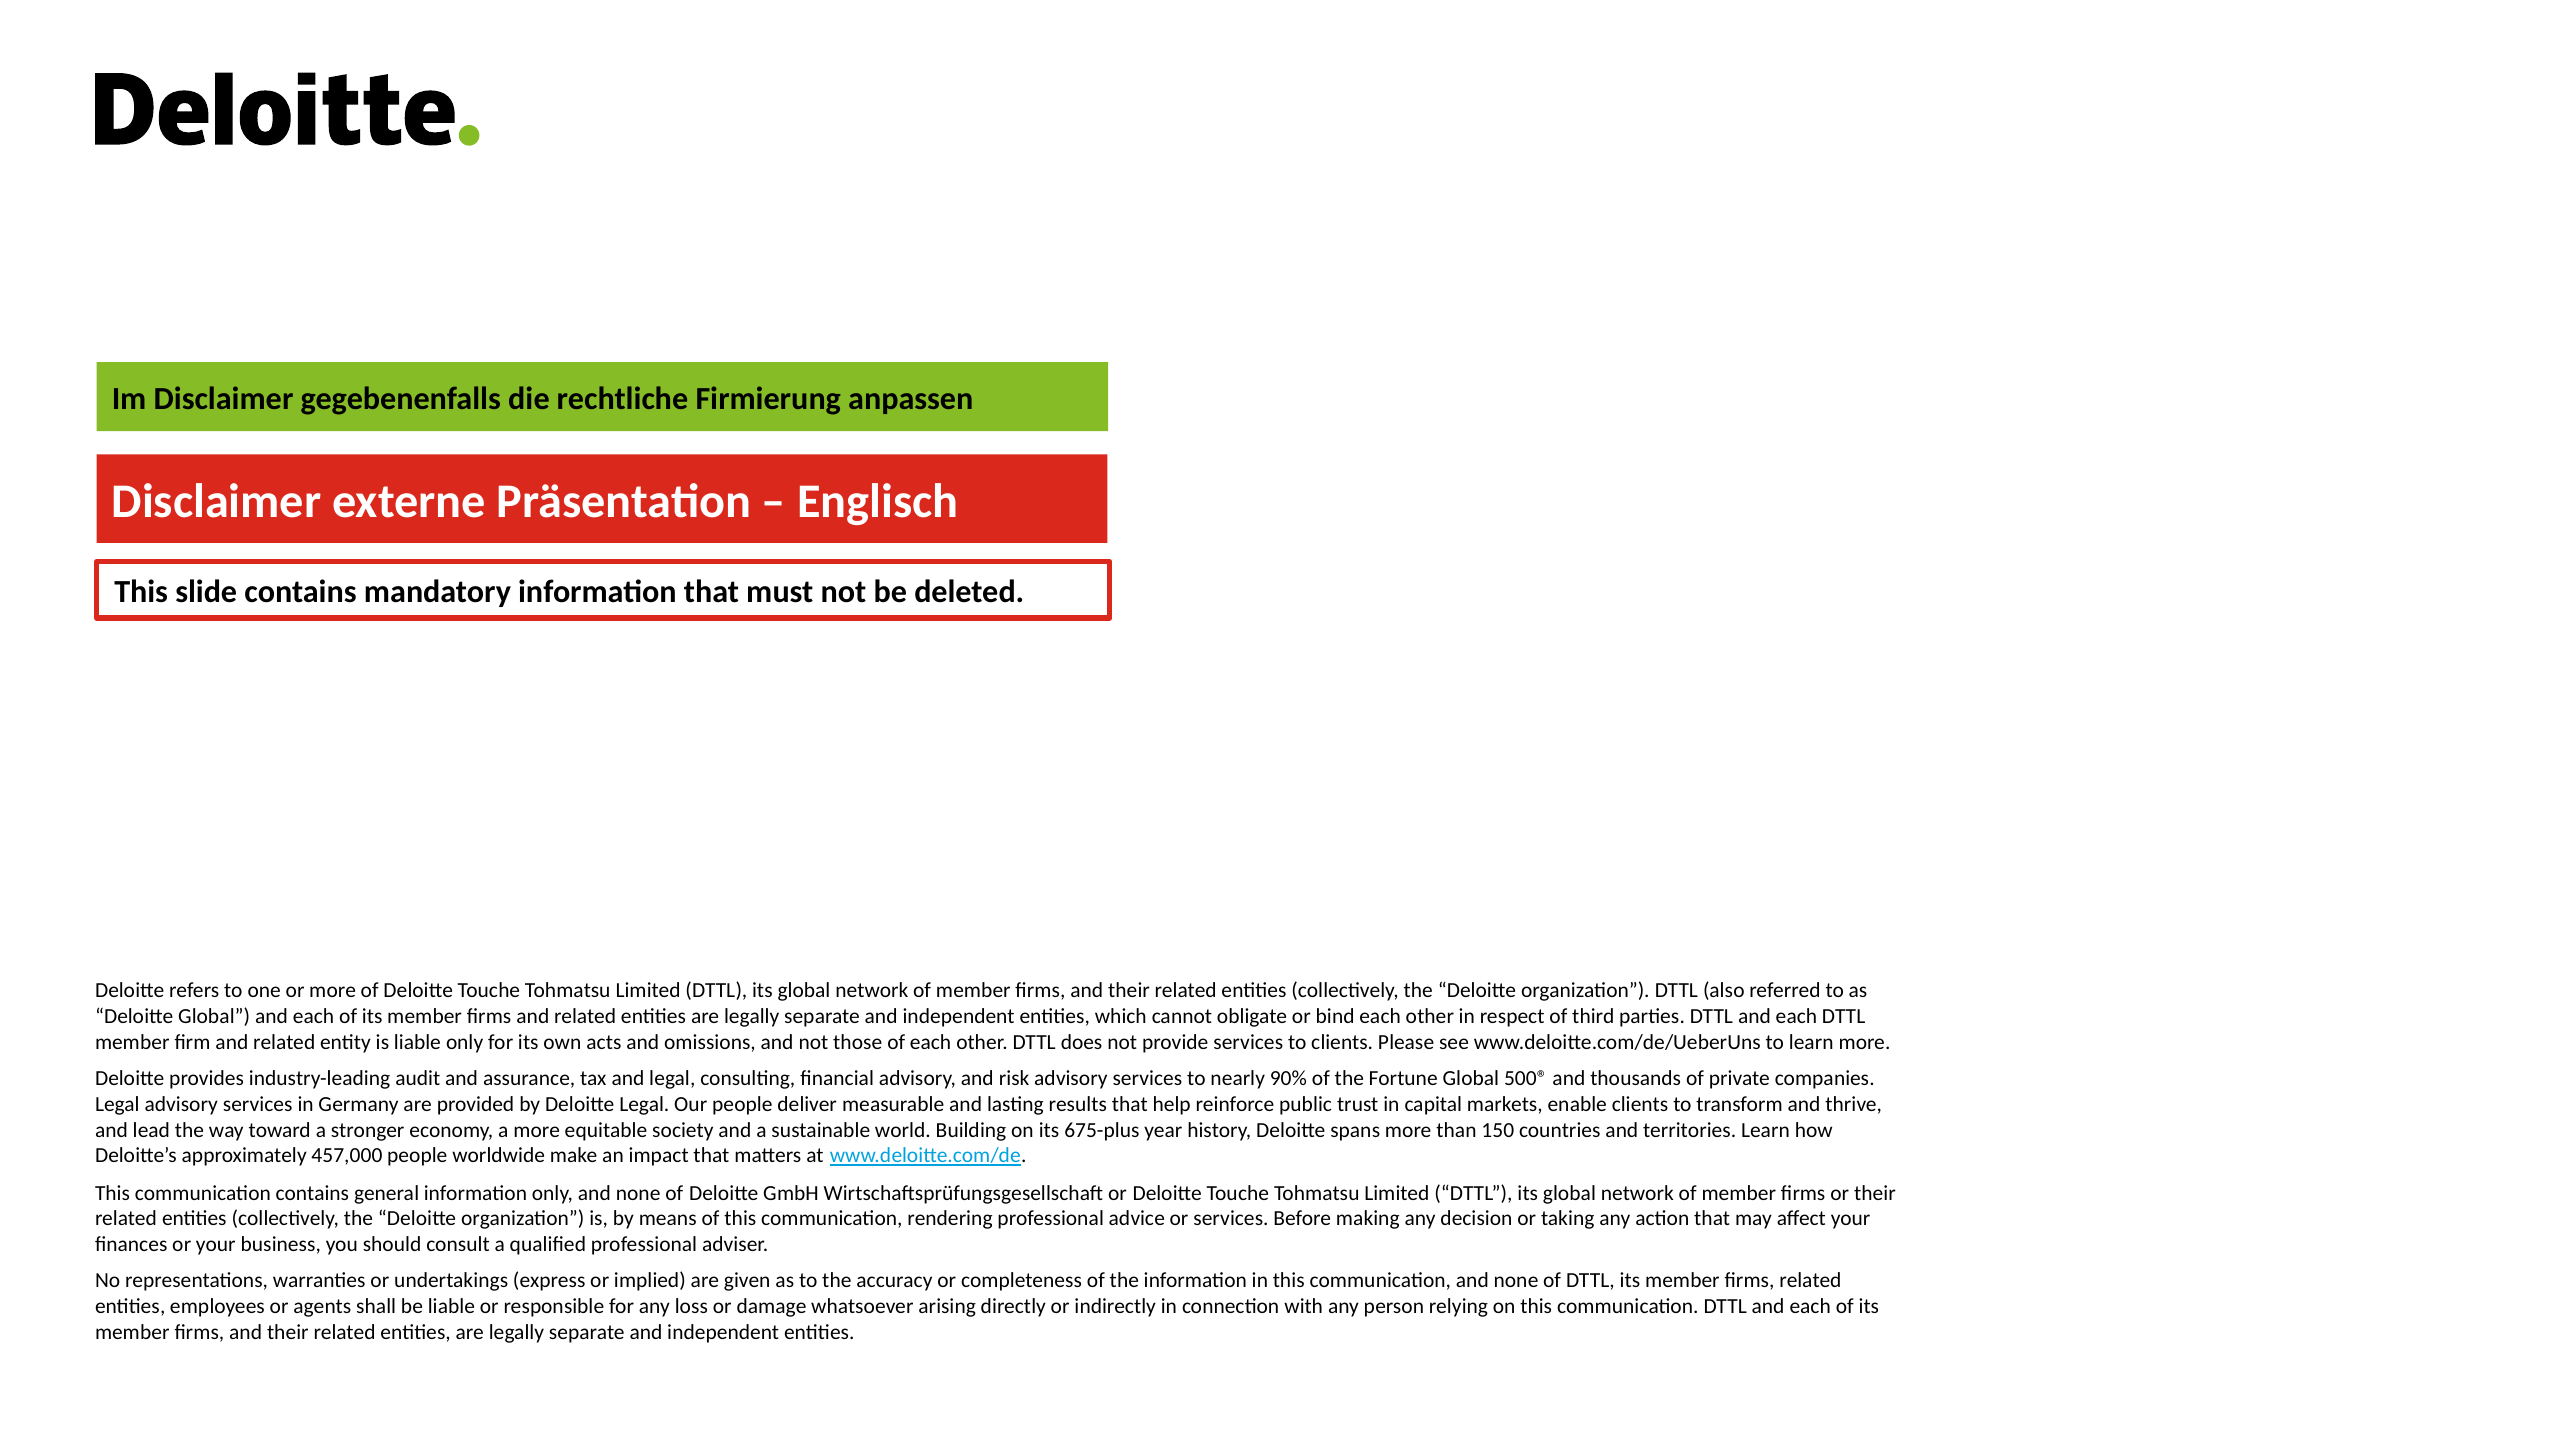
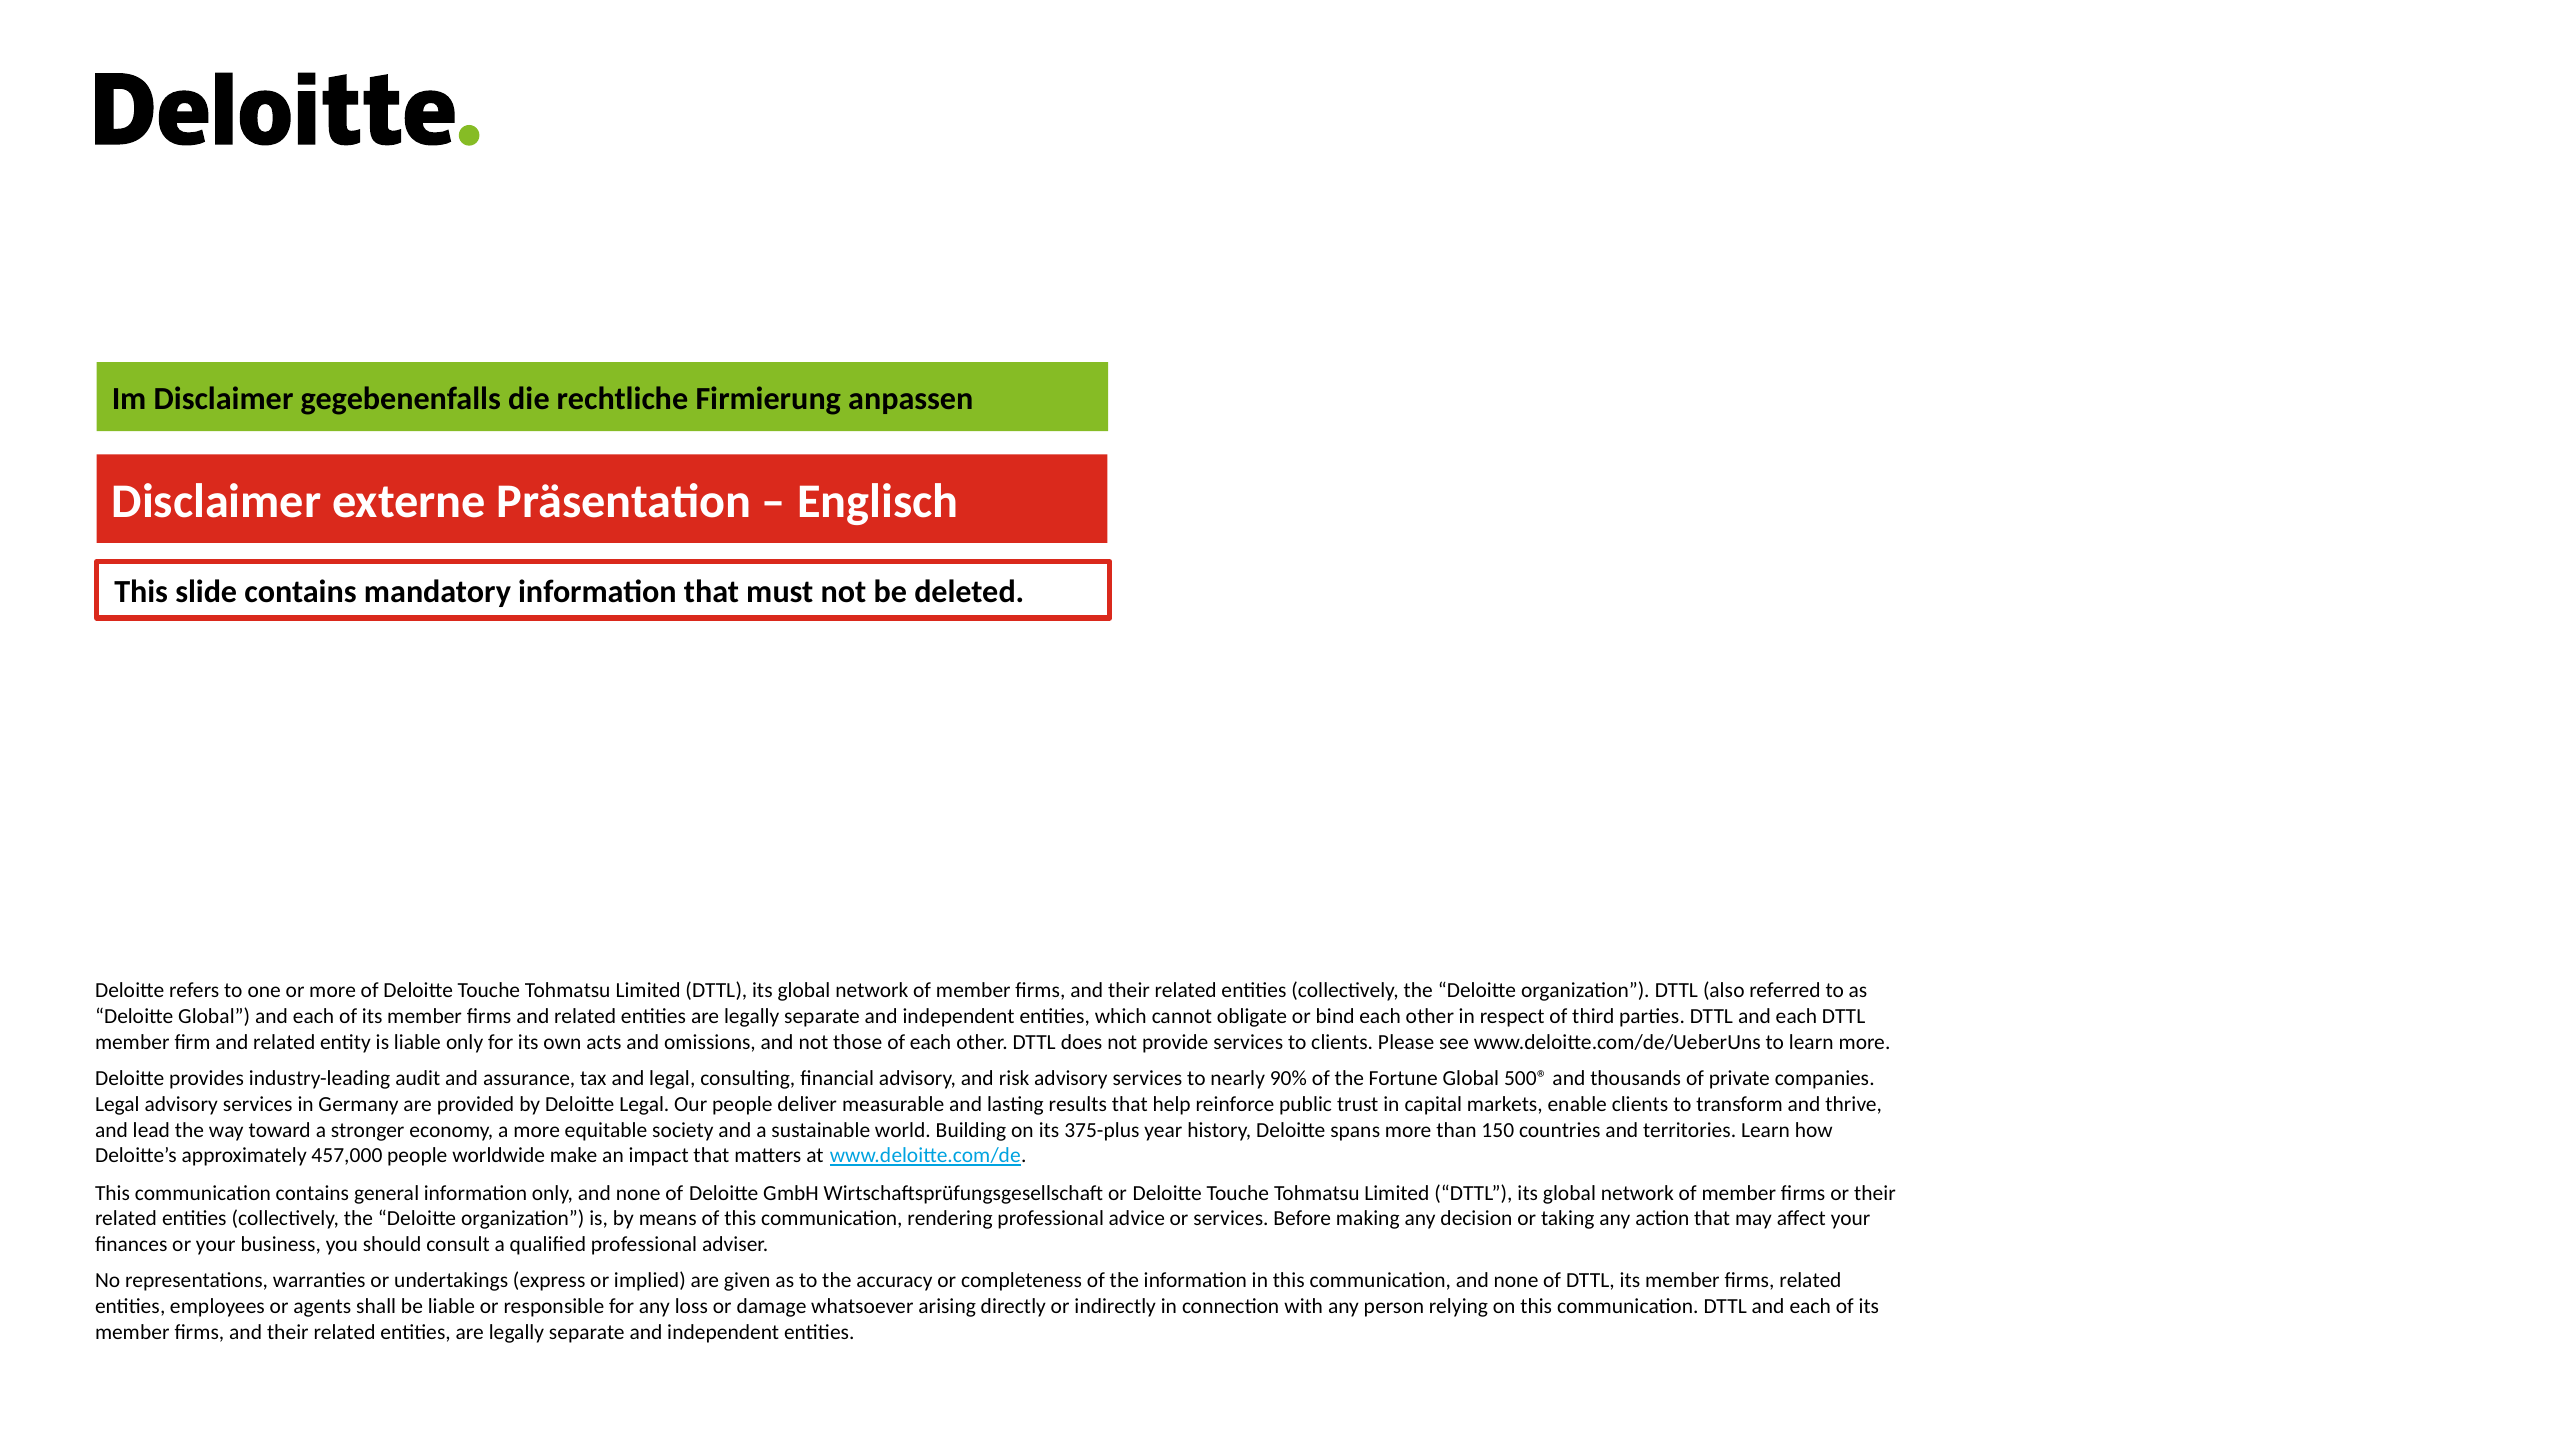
675-plus: 675-plus -> 375-plus
